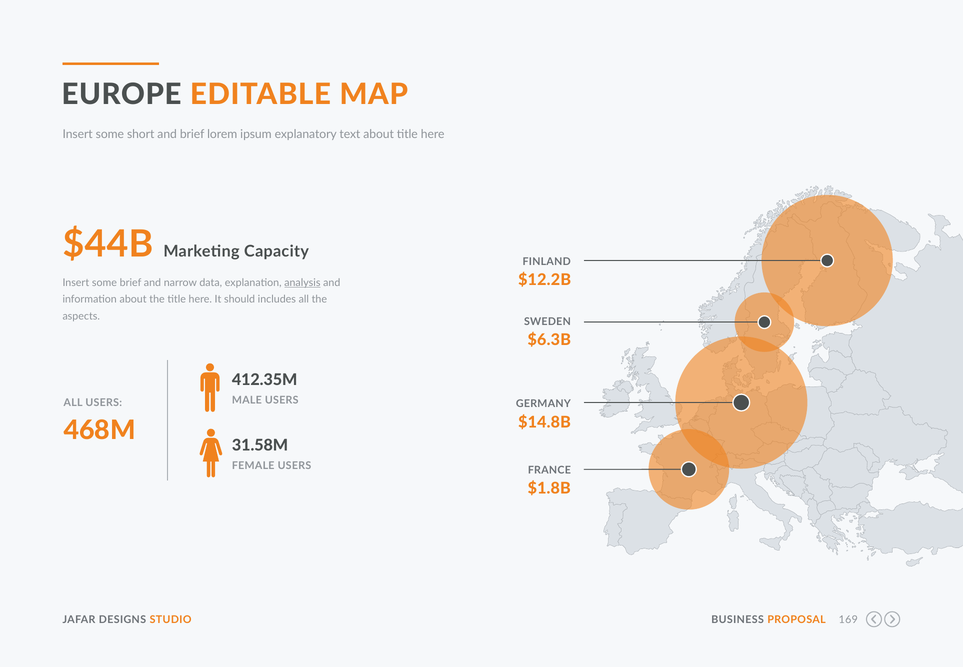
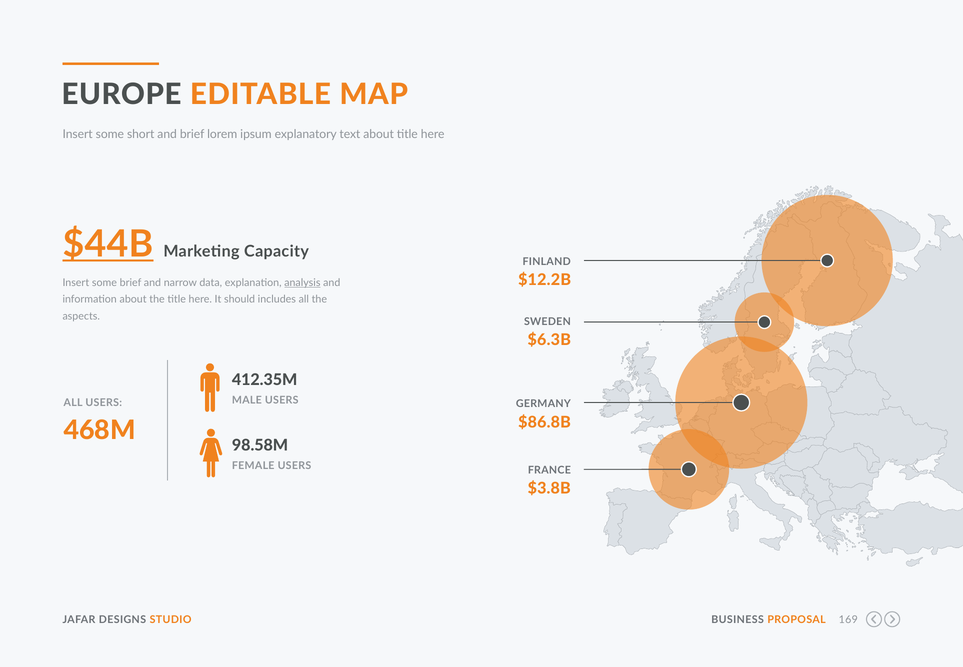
$44B underline: none -> present
$14.8B: $14.8B -> $86.8B
31.58M: 31.58M -> 98.58M
$1.8B: $1.8B -> $3.8B
